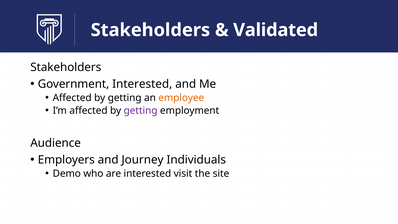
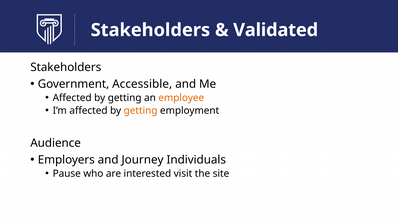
Government Interested: Interested -> Accessible
getting at (141, 111) colour: purple -> orange
Demo: Demo -> Pause
